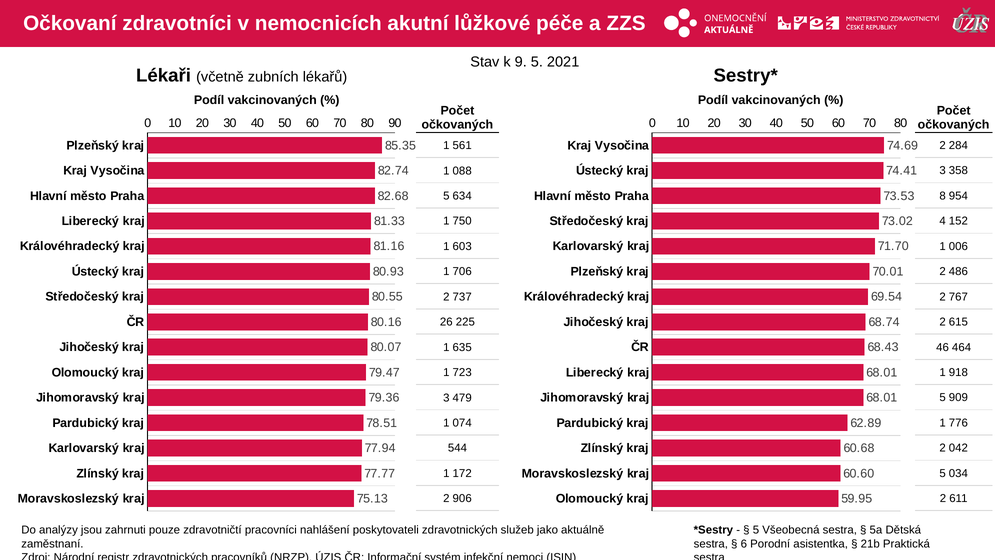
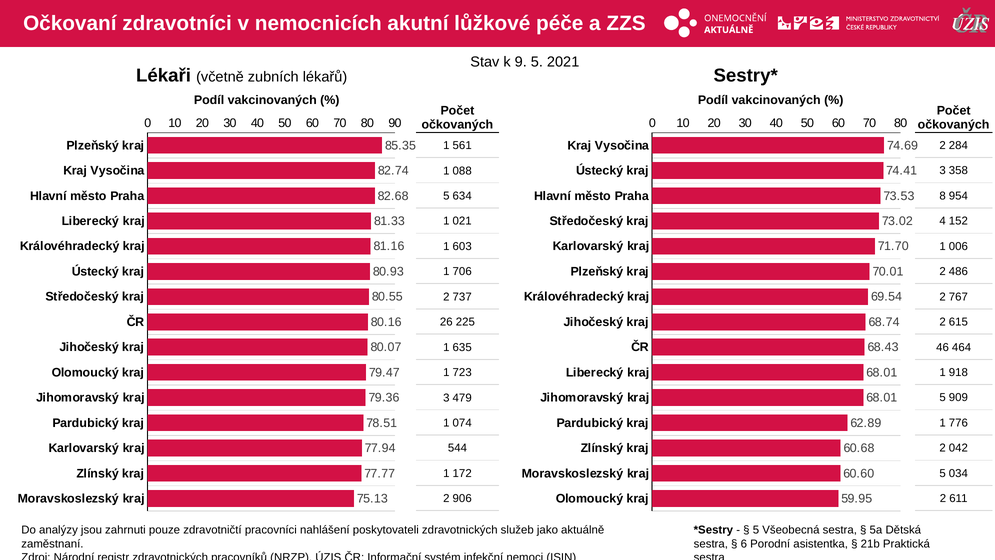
750: 750 -> 021
